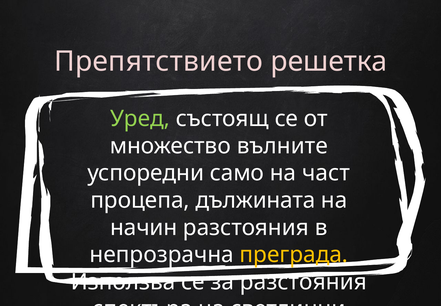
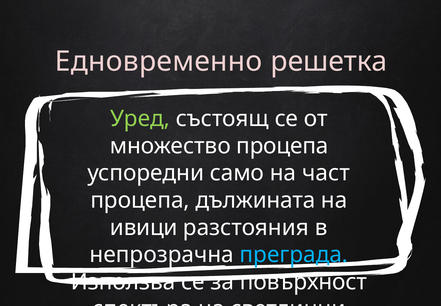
Препятствието: Препятствието -> Едновременно
множество вълните: вълните -> процепа
начин: начин -> ивици
преграда colour: yellow -> light blue
за разстояния: разстояния -> повърхност
